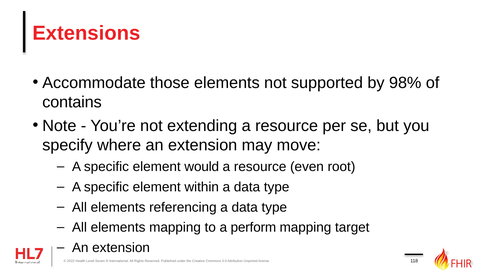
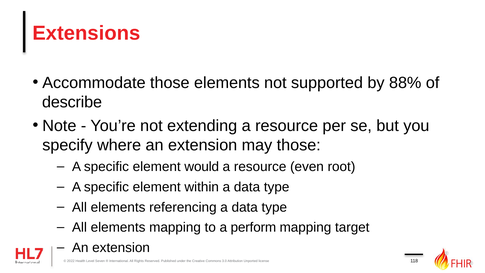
98%: 98% -> 88%
contains: contains -> describe
may move: move -> those
